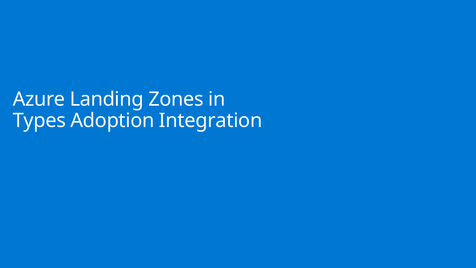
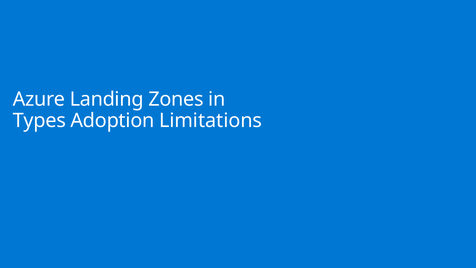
Integration: Integration -> Limitations
